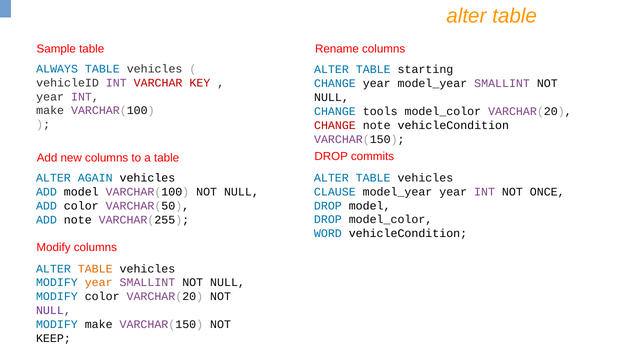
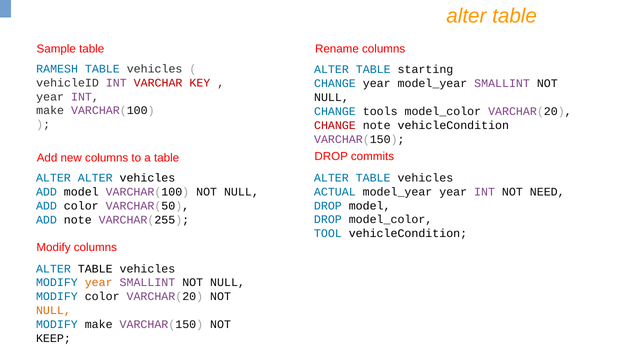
ALWAYS: ALWAYS -> RAMESH
ALTER AGAIN: AGAIN -> ALTER
CLAUSE: CLAUSE -> ACTUAL
ONCE: ONCE -> NEED
WORD: WORD -> TOOL
TABLE at (95, 269) colour: orange -> black
NULL at (53, 311) colour: purple -> orange
